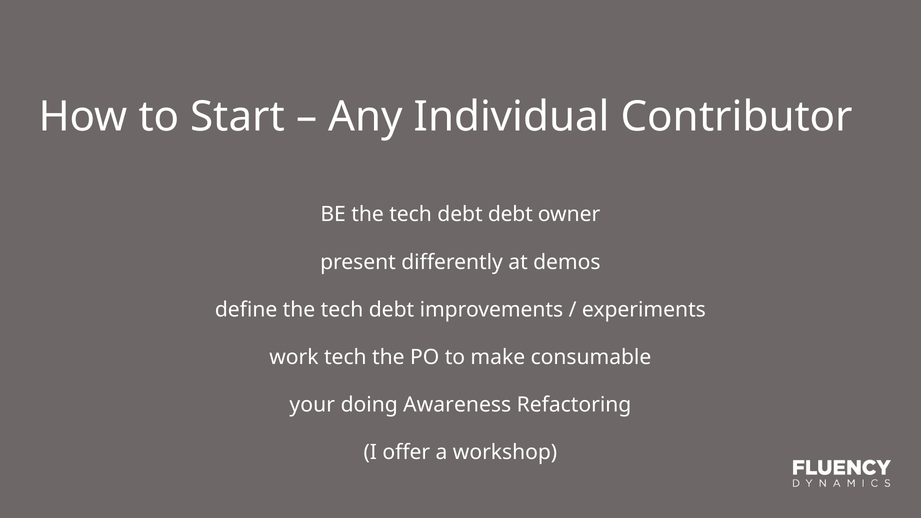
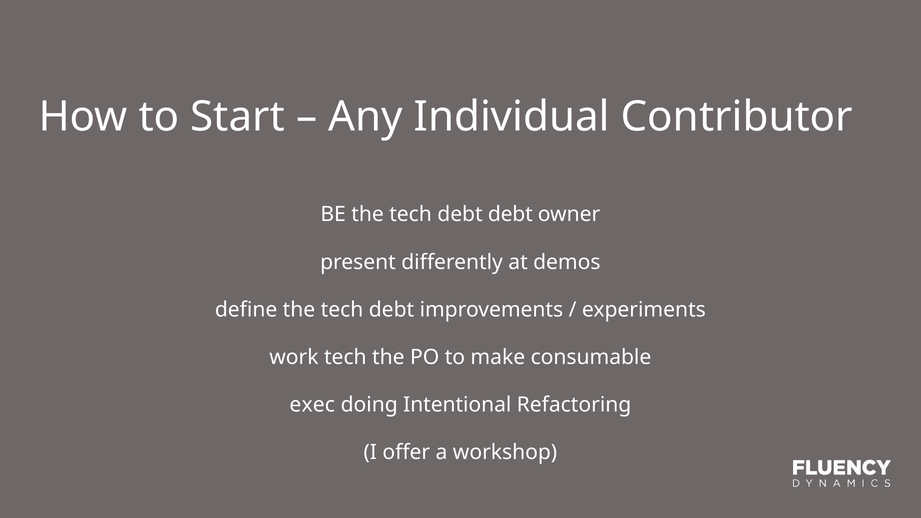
your: your -> exec
Awareness: Awareness -> Intentional
